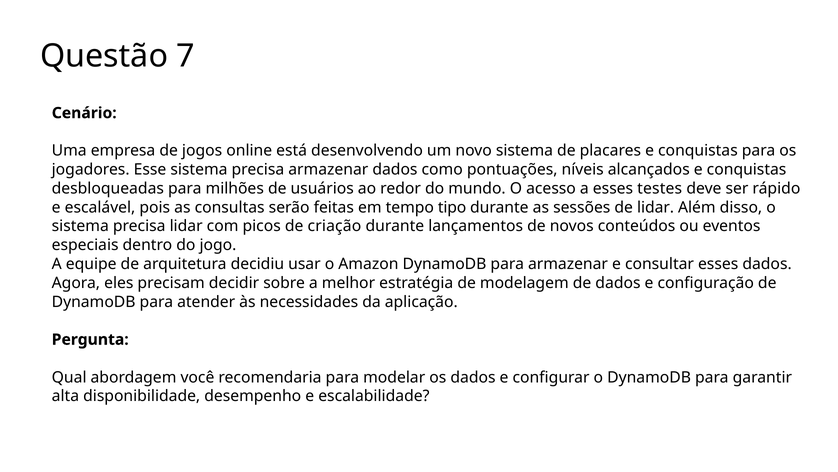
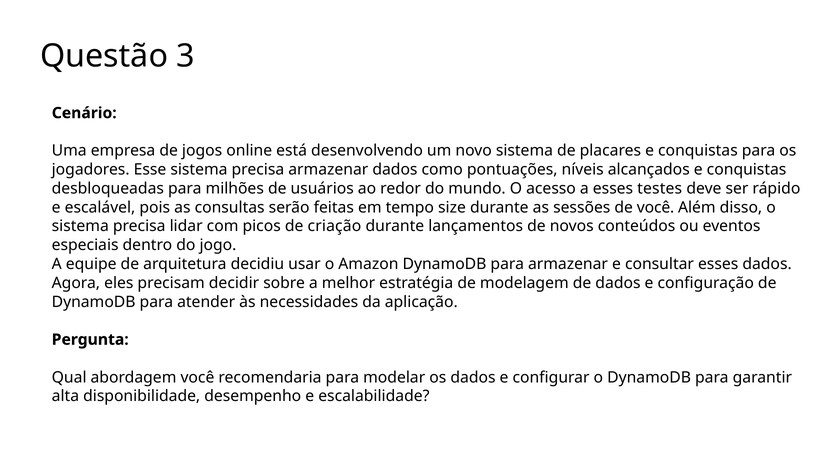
7: 7 -> 3
tipo: tipo -> size
de lidar: lidar -> você
